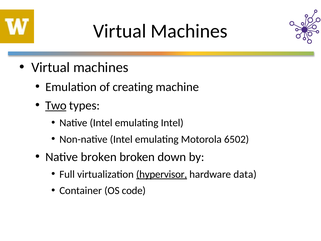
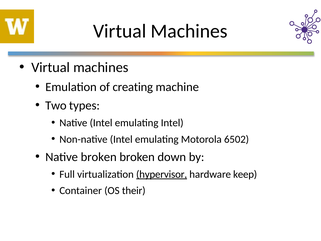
Two underline: present -> none
data: data -> keep
code: code -> their
